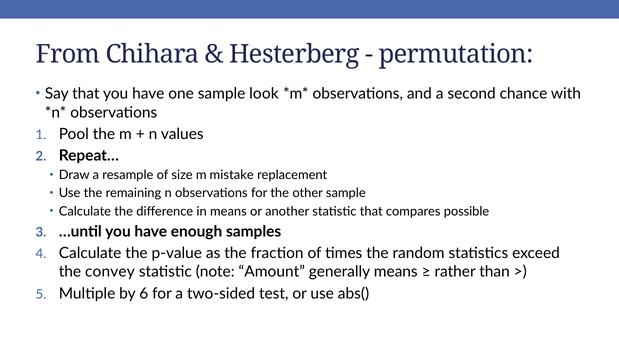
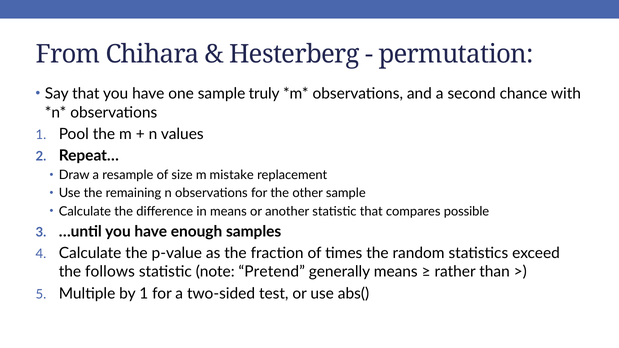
look: look -> truly
convey: convey -> follows
Amount: Amount -> Pretend
by 6: 6 -> 1
